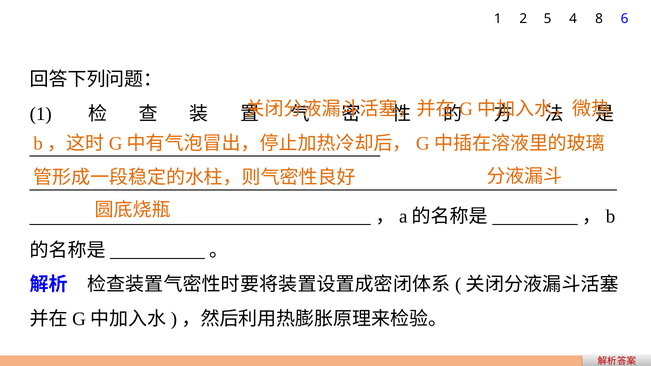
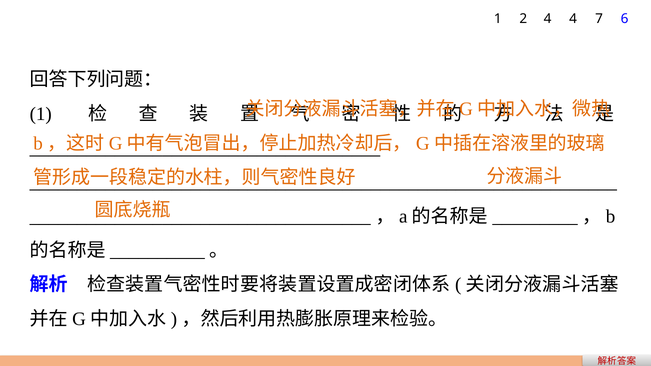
2 5: 5 -> 4
8: 8 -> 7
